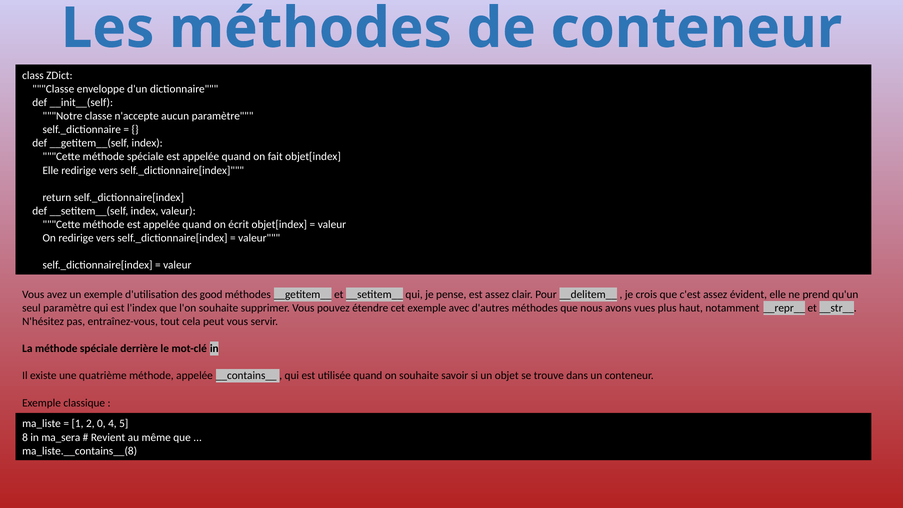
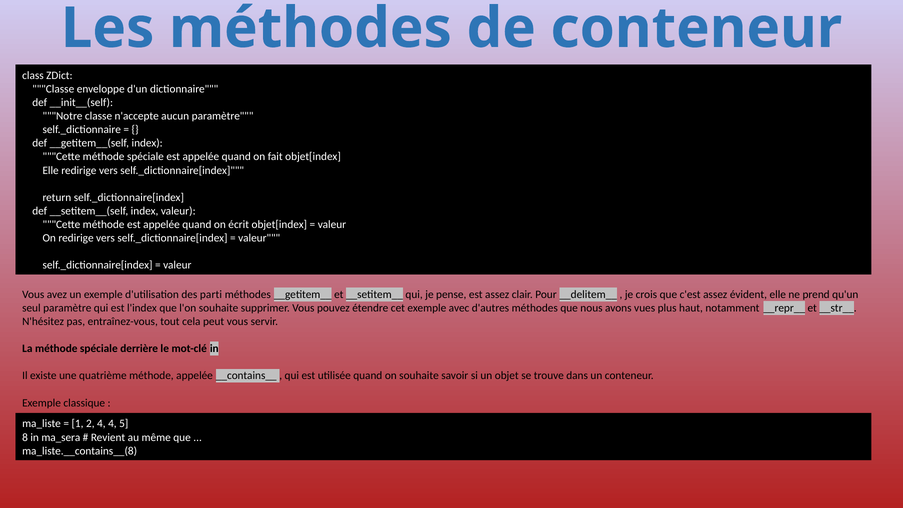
good: good -> parti
2 0: 0 -> 4
